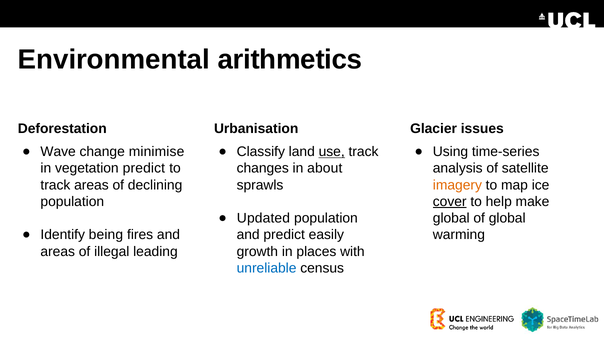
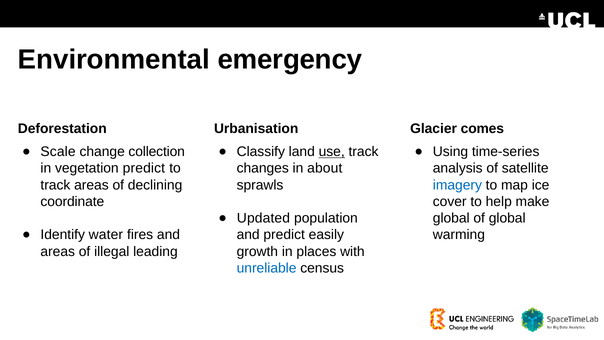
arithmetics: arithmetics -> emergency
issues: issues -> comes
Wave: Wave -> Scale
minimise: minimise -> collection
imagery colour: orange -> blue
population at (72, 201): population -> coordinate
cover underline: present -> none
being: being -> water
